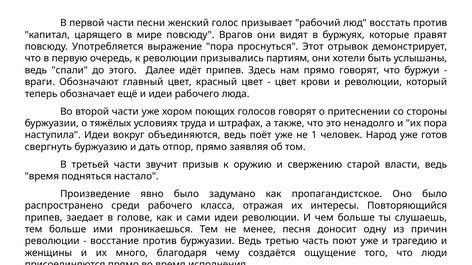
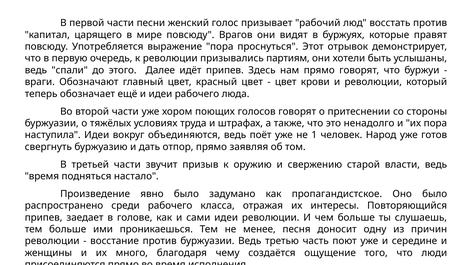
трагедию: трагедию -> середине
